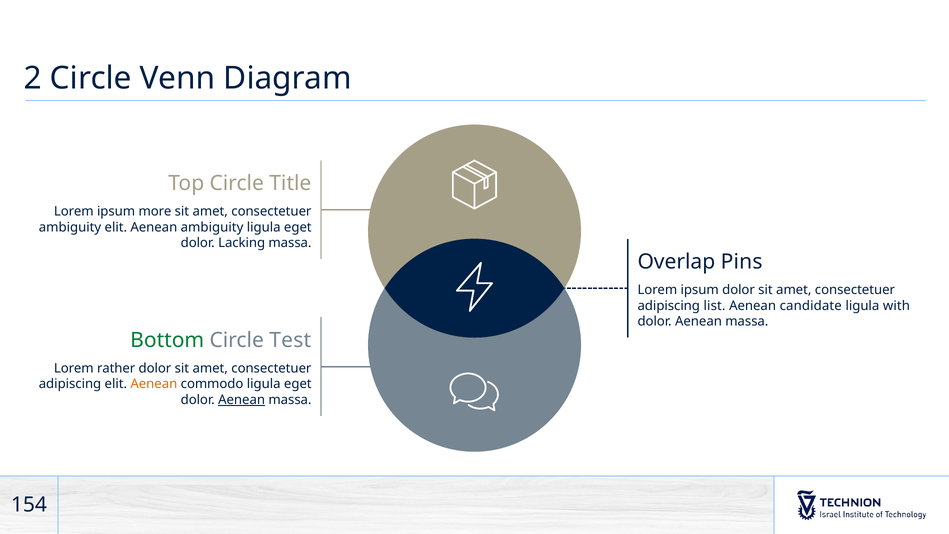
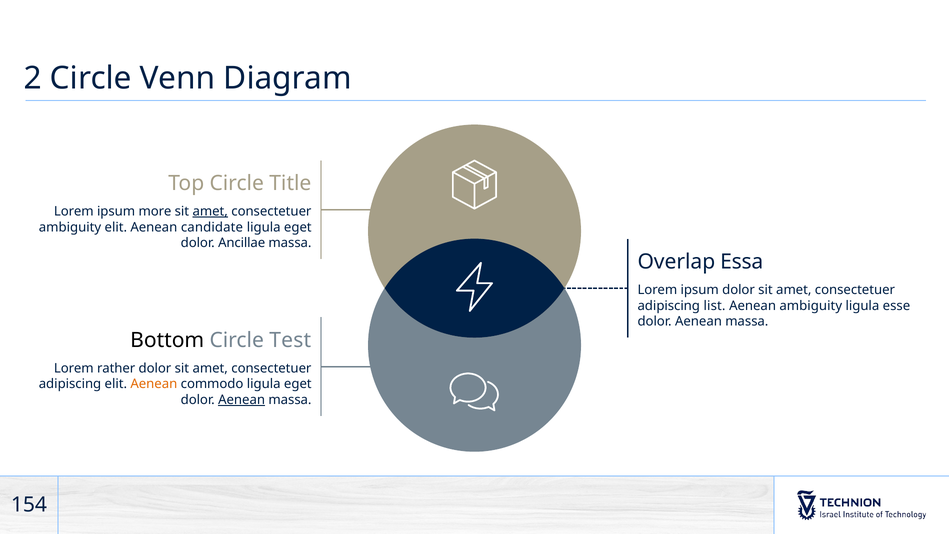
amet at (210, 211) underline: none -> present
Aenean ambiguity: ambiguity -> candidate
Lacking: Lacking -> Ancillae
Pins: Pins -> Essa
Aenean candidate: candidate -> ambiguity
with: with -> esse
Bottom colour: green -> black
